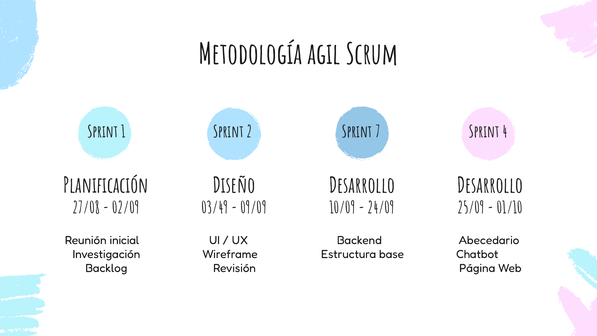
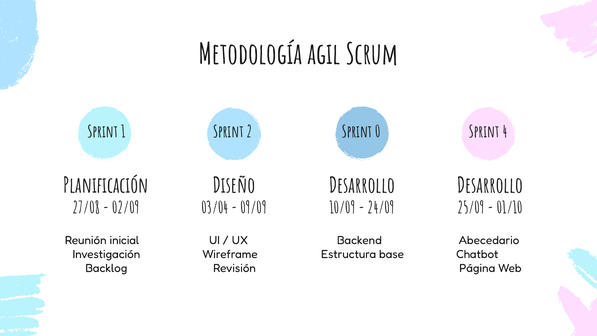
7: 7 -> 0
03/49: 03/49 -> 03/04
